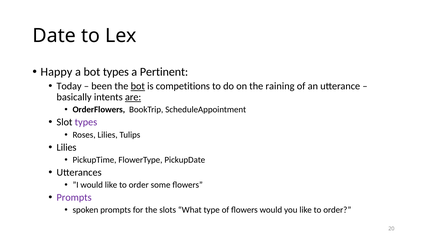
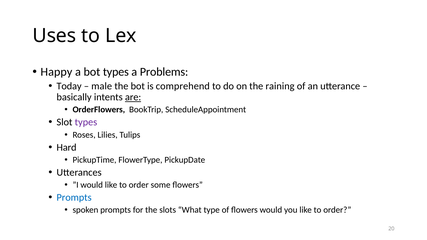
Date: Date -> Uses
Pertinent: Pertinent -> Problems
been: been -> male
bot at (138, 86) underline: present -> none
competitions: competitions -> comprehend
Lilies at (67, 147): Lilies -> Hard
Prompts at (74, 198) colour: purple -> blue
